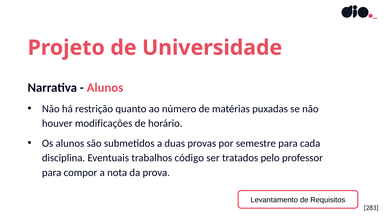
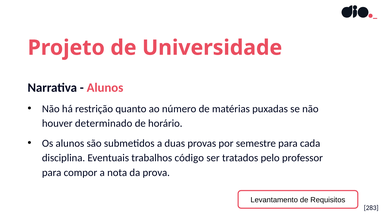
modificações: modificações -> determinado
